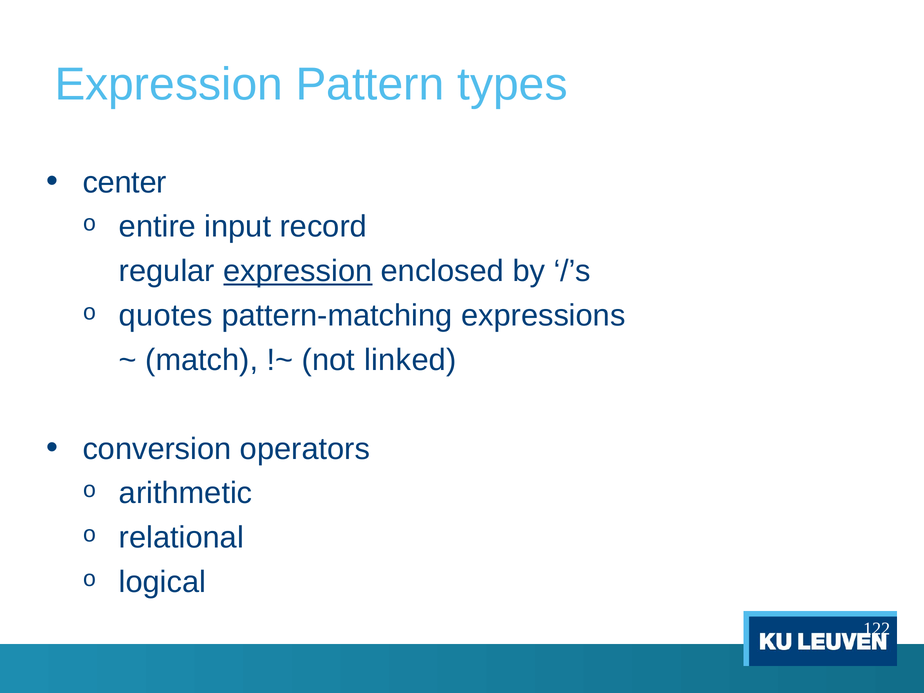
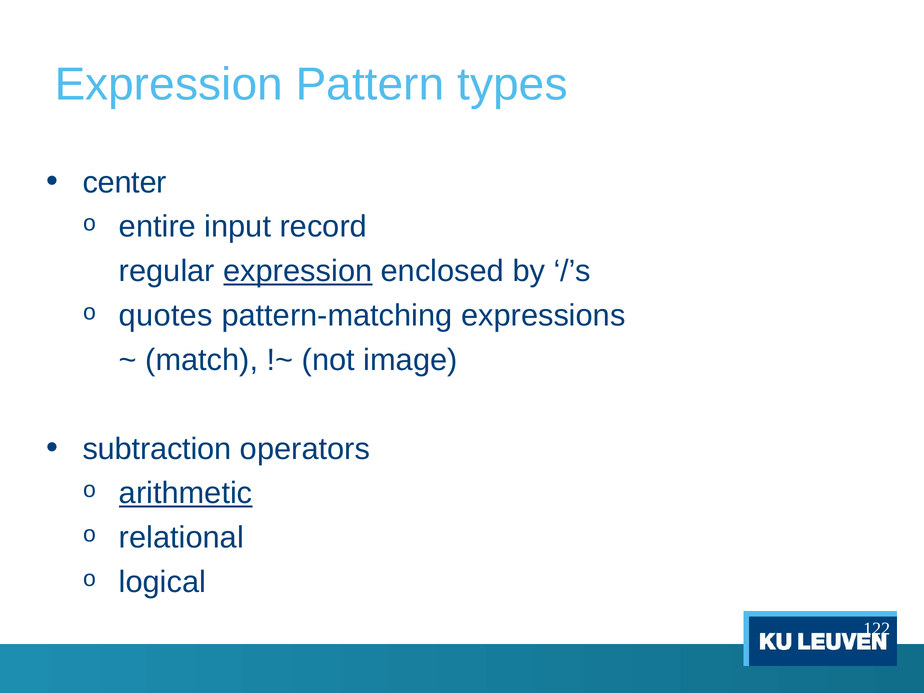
linked: linked -> image
conversion: conversion -> subtraction
arithmetic underline: none -> present
